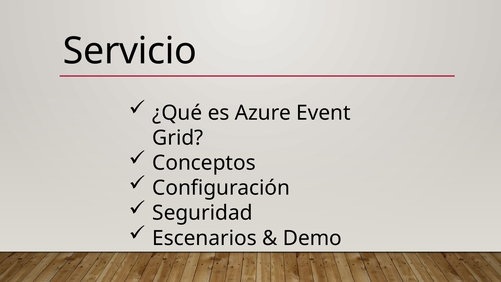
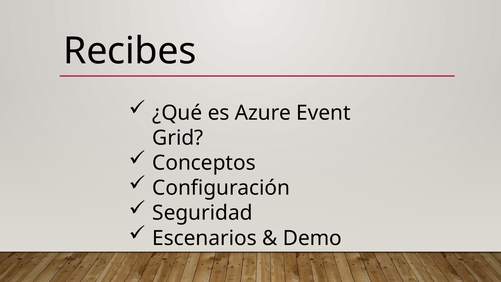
Servicio: Servicio -> Recibes
